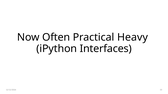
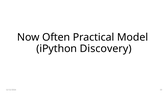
Heavy: Heavy -> Model
Interfaces: Interfaces -> Discovery
